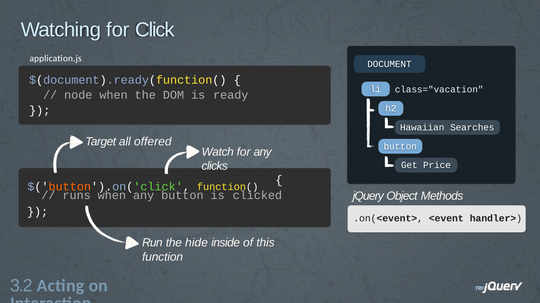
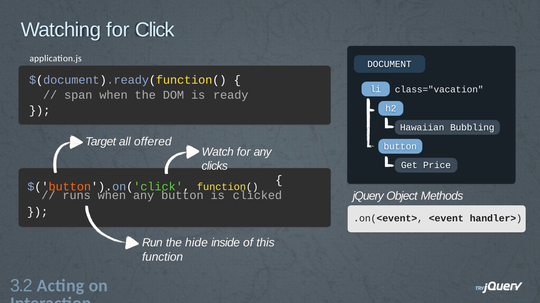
node: node -> span
Searches: Searches -> Bubbling
